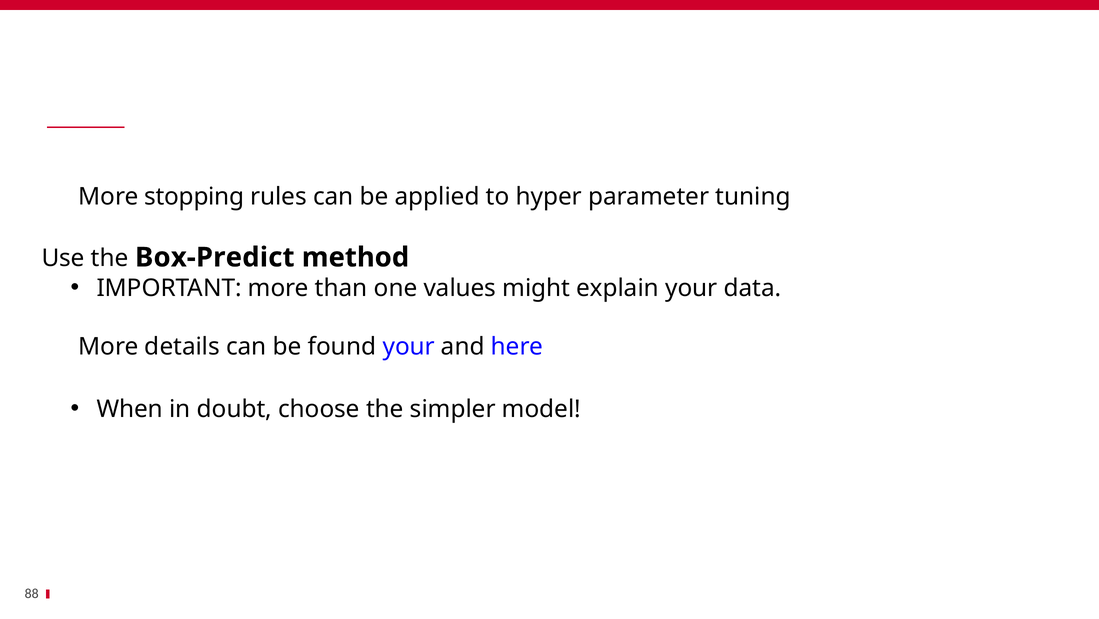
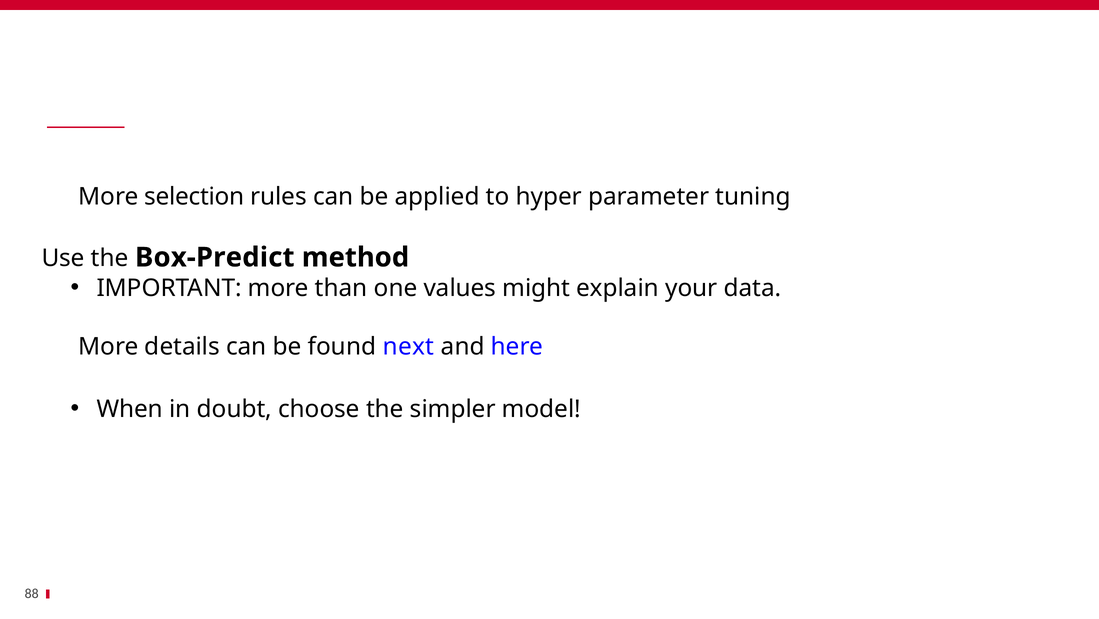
stopping: stopping -> selection
found your: your -> next
